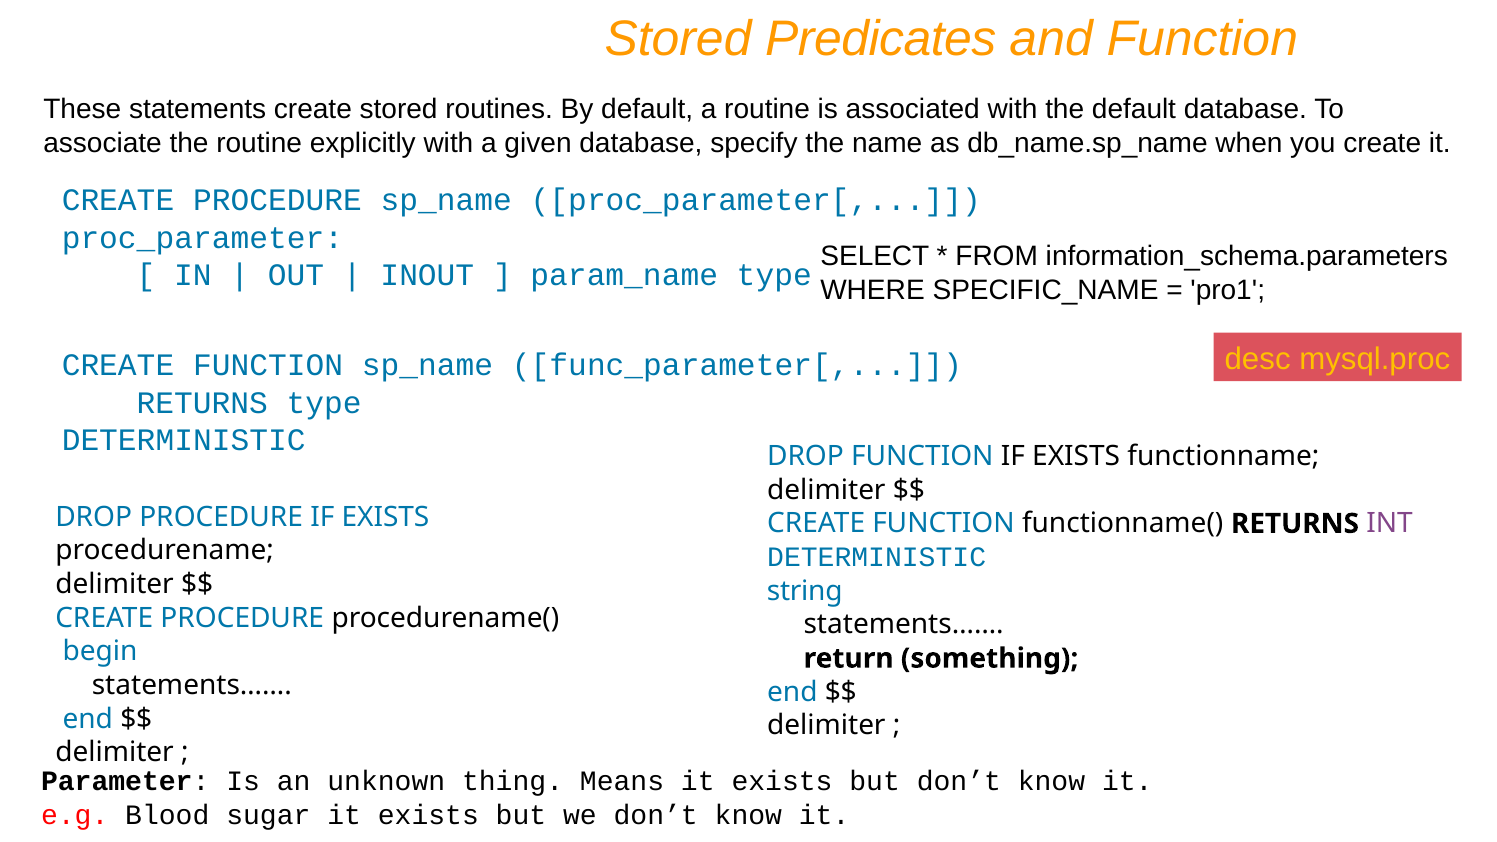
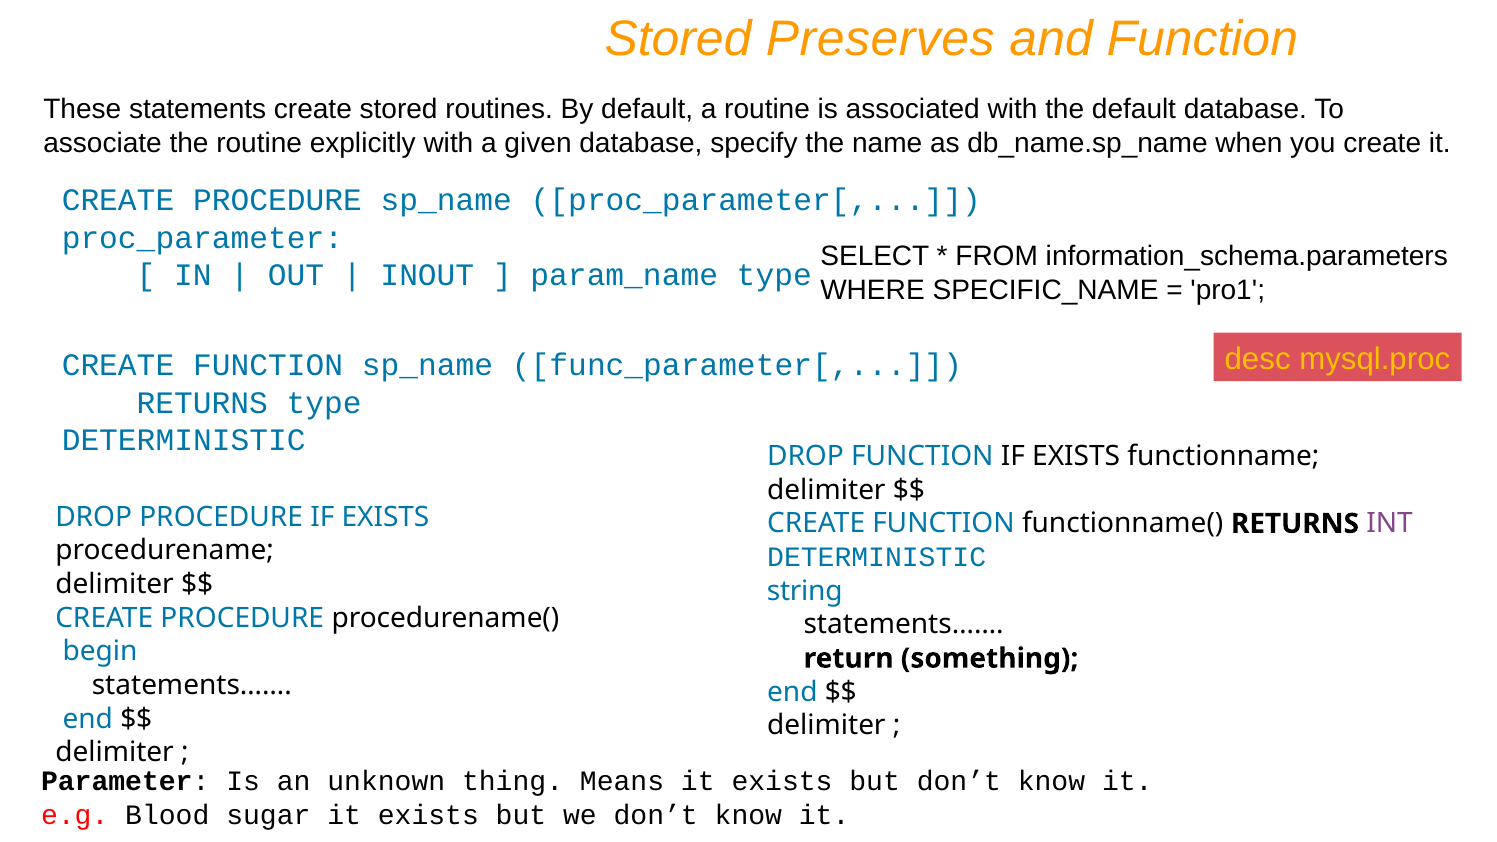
Predicates: Predicates -> Preserves
